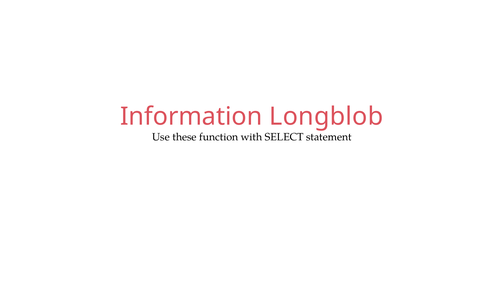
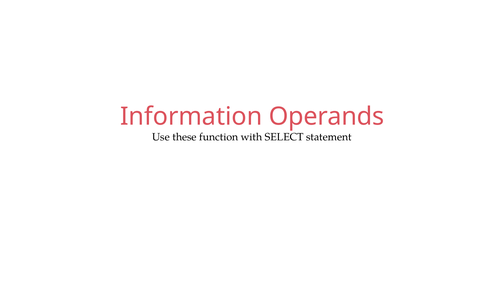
Longblob: Longblob -> Operands
